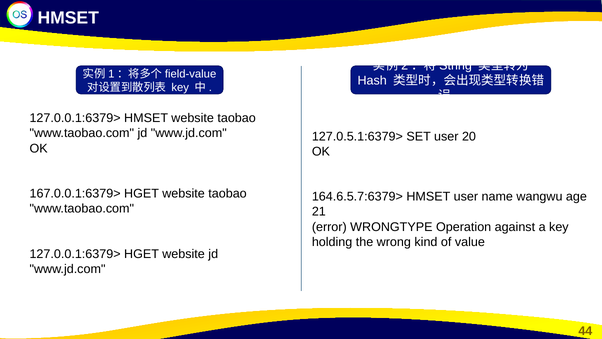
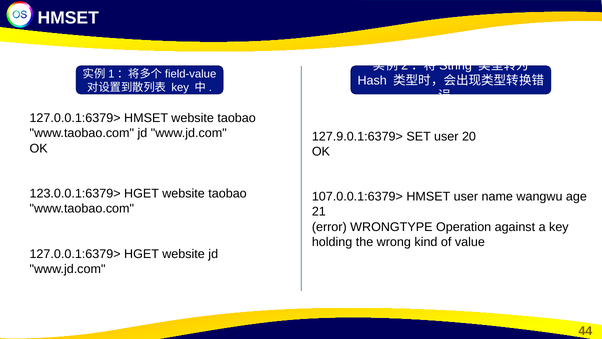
127.0.5.1:6379>: 127.0.5.1:6379> -> 127.9.0.1:6379>
167.0.0.1:6379>: 167.0.0.1:6379> -> 123.0.0.1:6379>
164.6.5.7:6379>: 164.6.5.7:6379> -> 107.0.0.1:6379>
